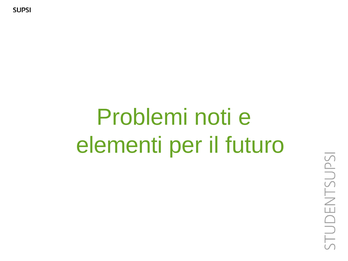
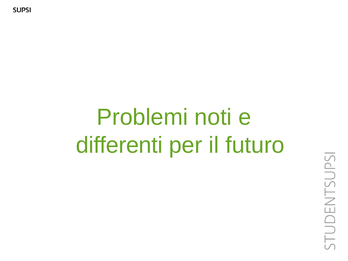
elementi: elementi -> differenti
